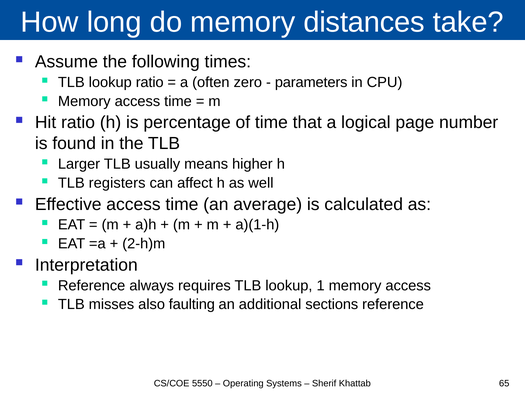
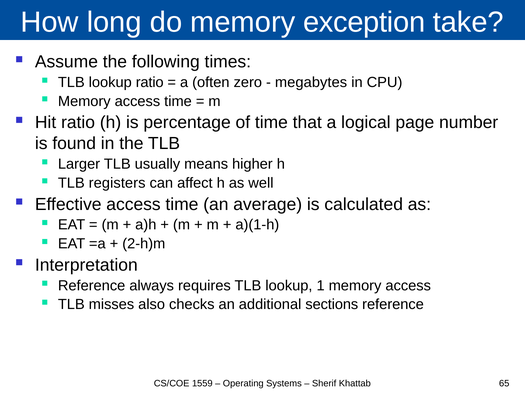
distances: distances -> exception
parameters: parameters -> megabytes
faulting: faulting -> checks
5550: 5550 -> 1559
